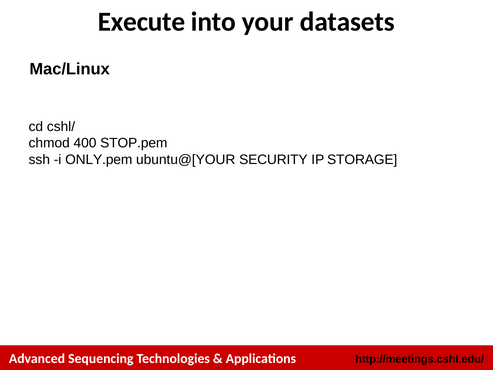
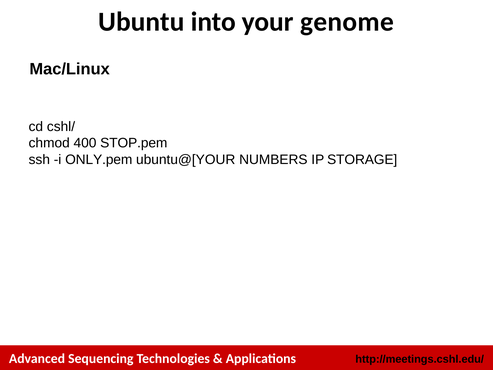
Execute: Execute -> Ubuntu
datasets: datasets -> genome
SECURITY: SECURITY -> NUMBERS
